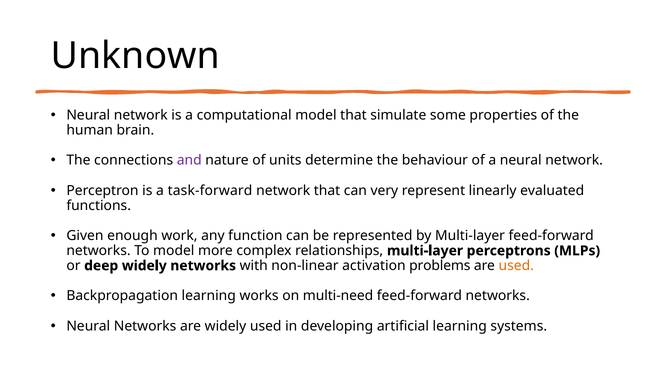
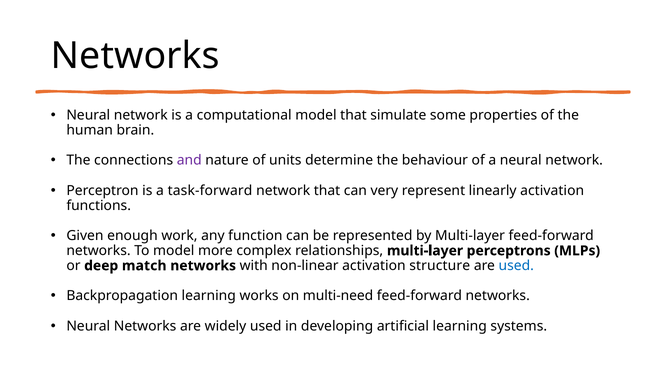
Unknown at (135, 56): Unknown -> Networks
linearly evaluated: evaluated -> activation
deep widely: widely -> match
problems: problems -> structure
used at (516, 266) colour: orange -> blue
